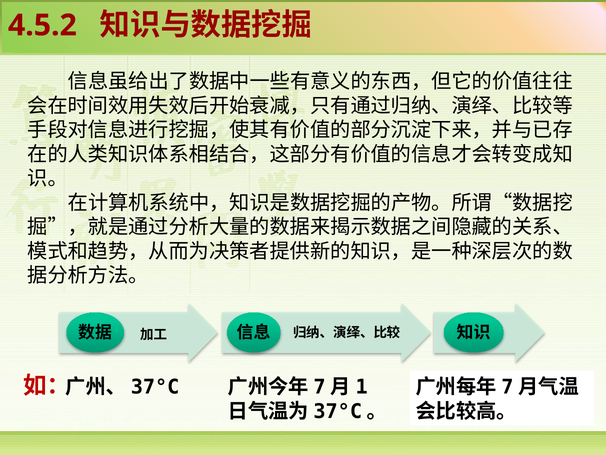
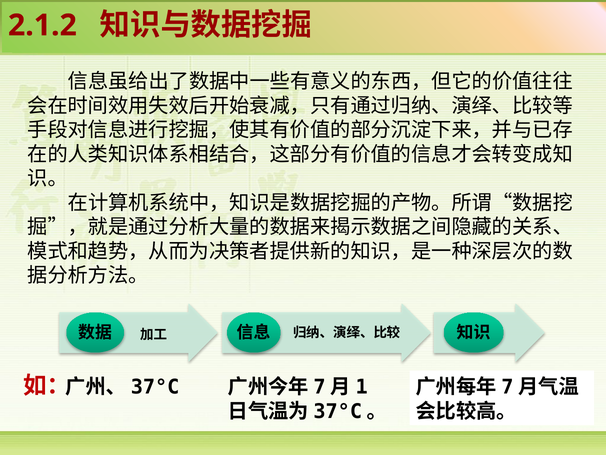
4.5.2: 4.5.2 -> 2.1.2
